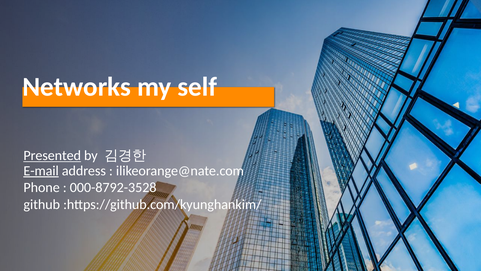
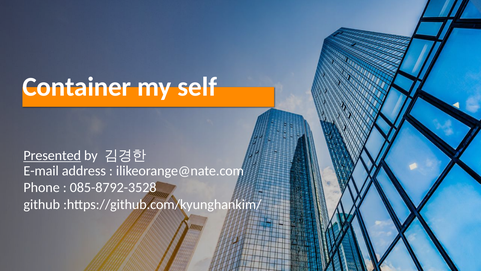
Networks: Networks -> Container
E-mail underline: present -> none
000-8792-3528: 000-8792-3528 -> 085-8792-3528
